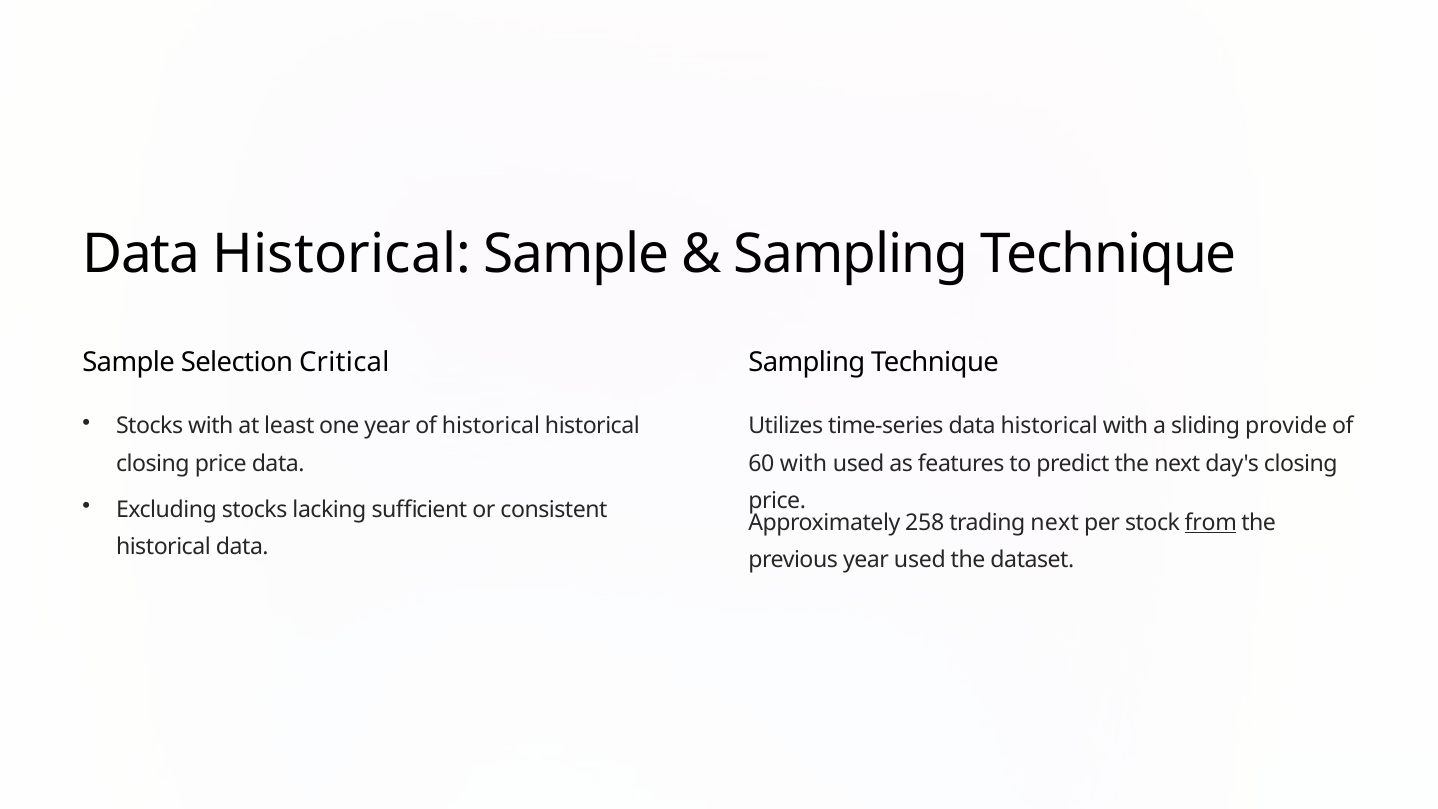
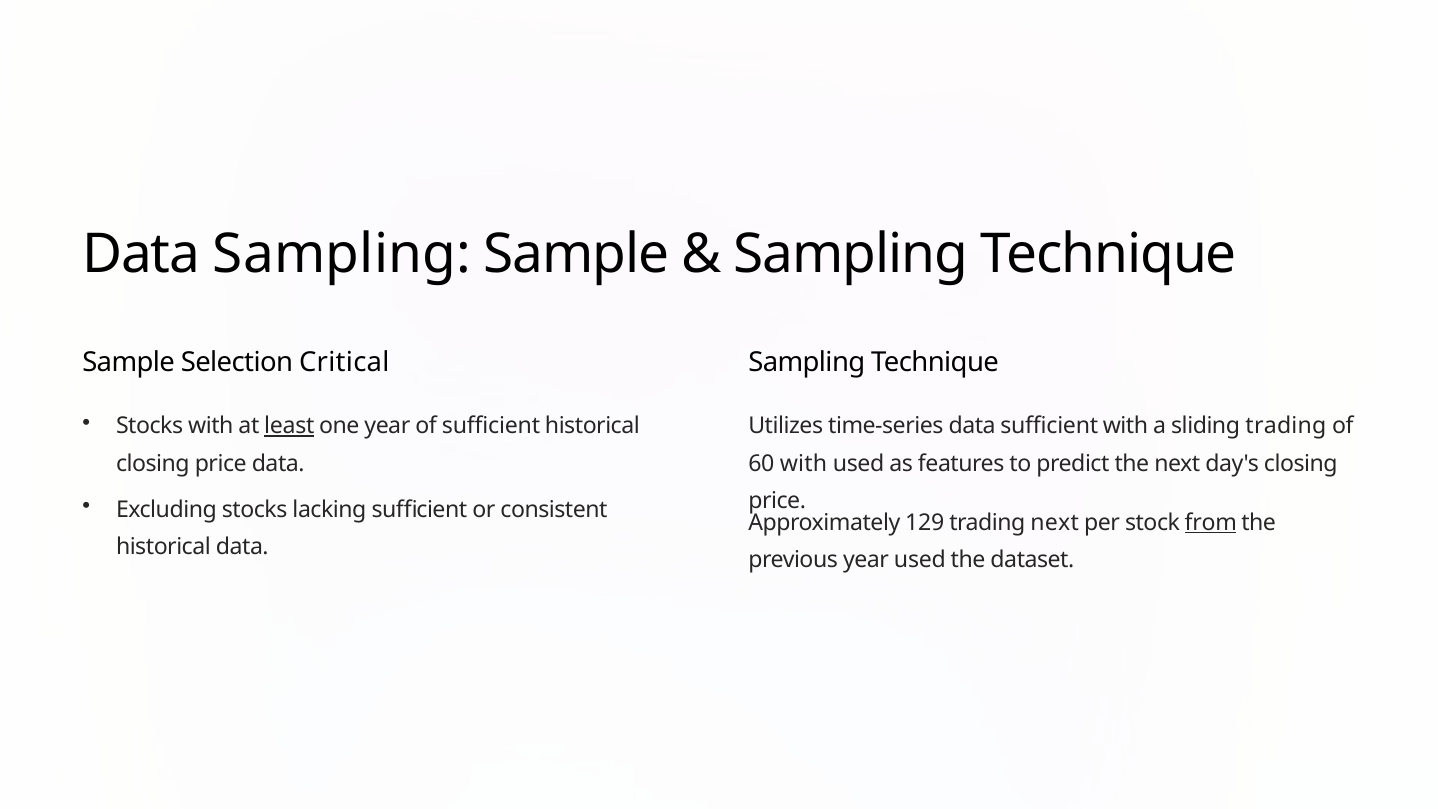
Historical at (342, 254): Historical -> Sampling
least underline: none -> present
of historical: historical -> sufficient
time-series data historical: historical -> sufficient
sliding provide: provide -> trading
258: 258 -> 129
